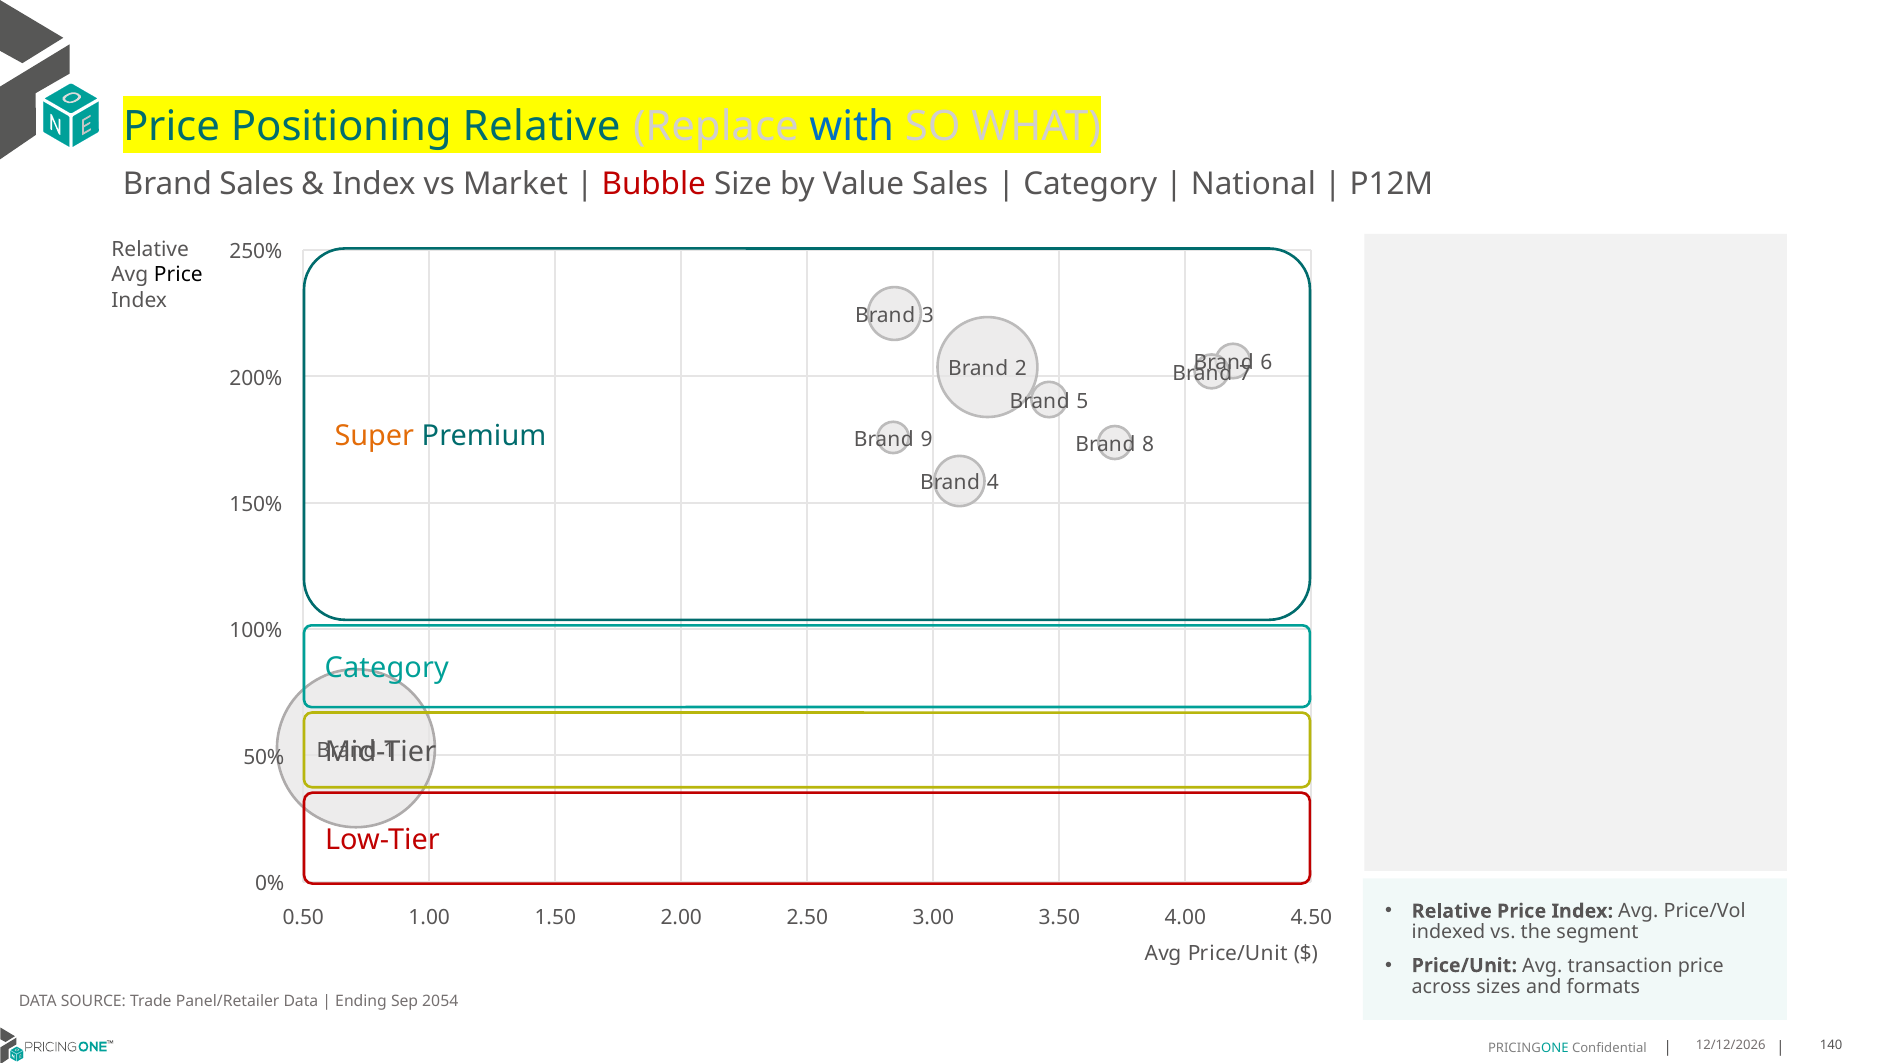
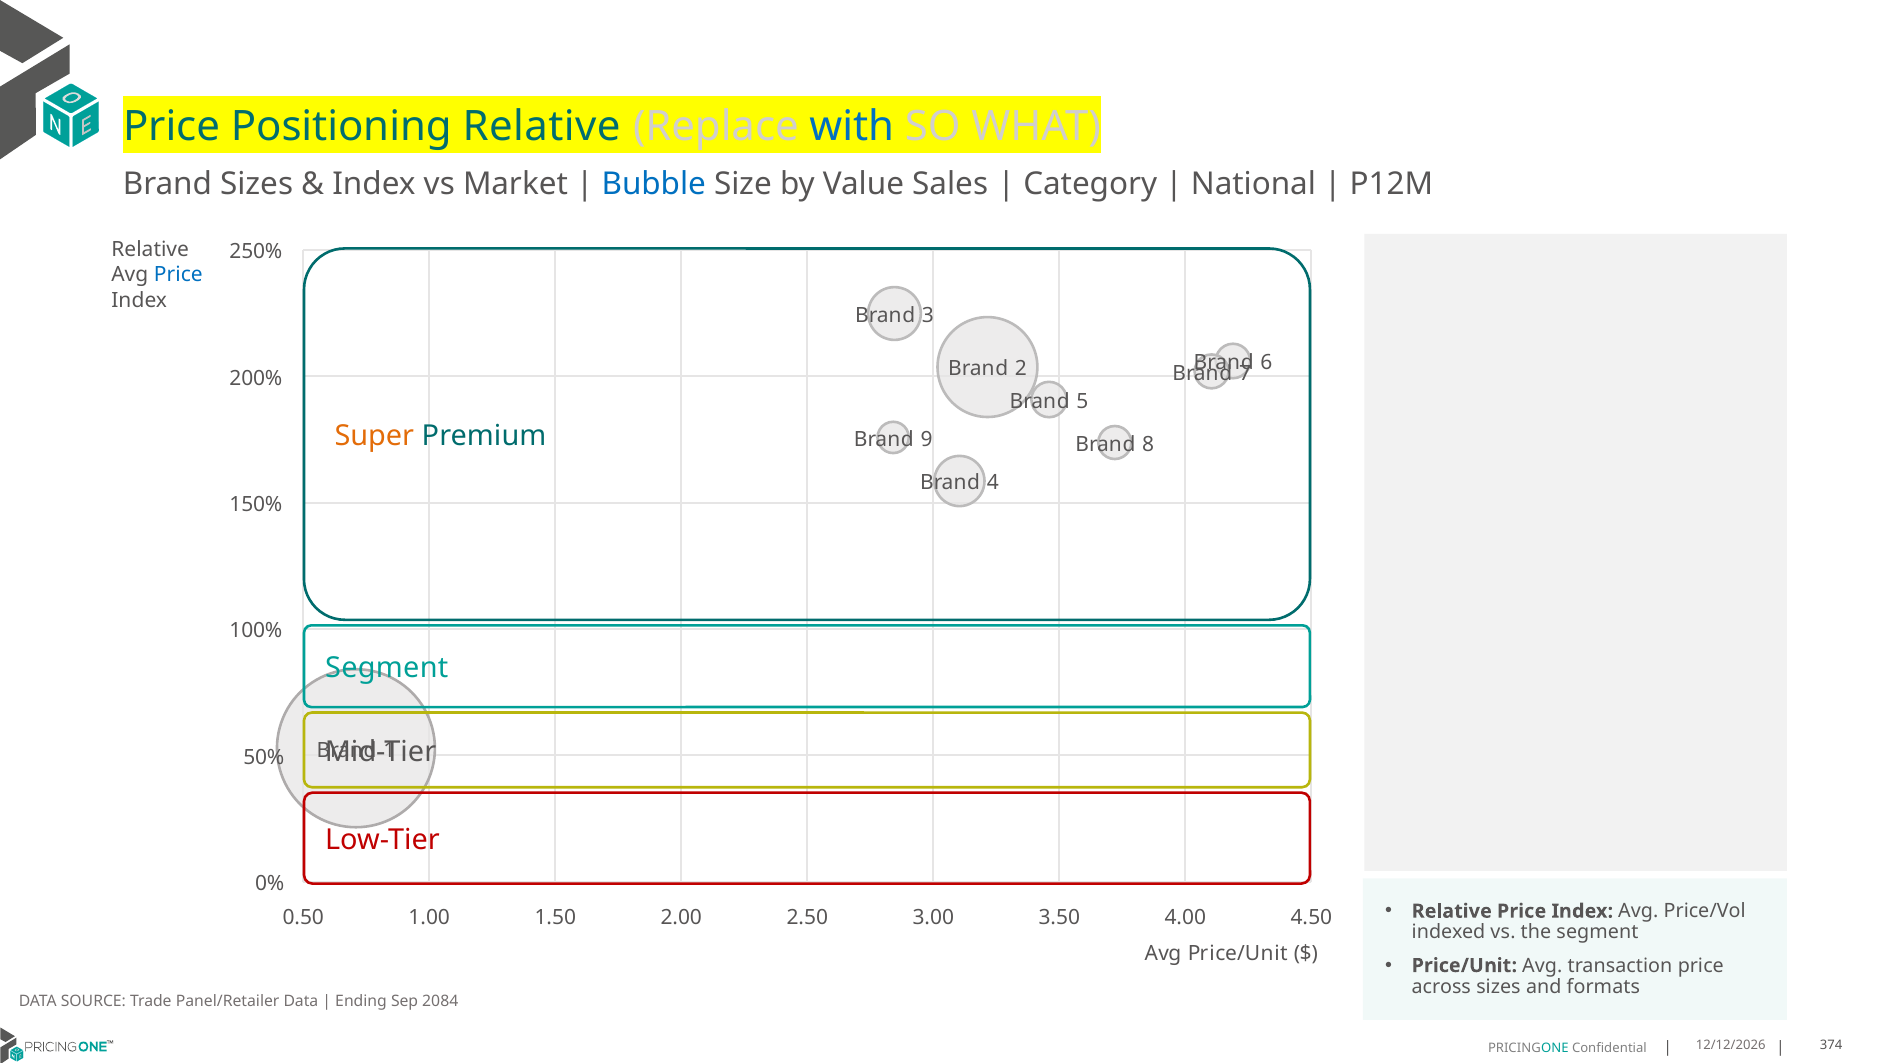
Brand Sales: Sales -> Sizes
Bubble colour: red -> blue
Price at (178, 275) colour: black -> blue
Category at (387, 668): Category -> Segment
2054: 2054 -> 2084
140: 140 -> 374
